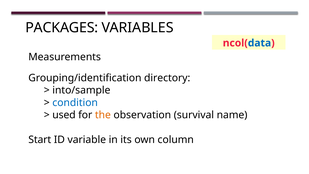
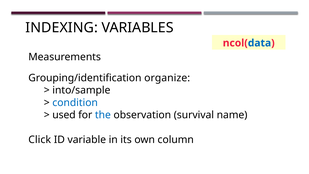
PACKAGES: PACKAGES -> INDEXING
directory: directory -> organize
the colour: orange -> blue
Start: Start -> Click
